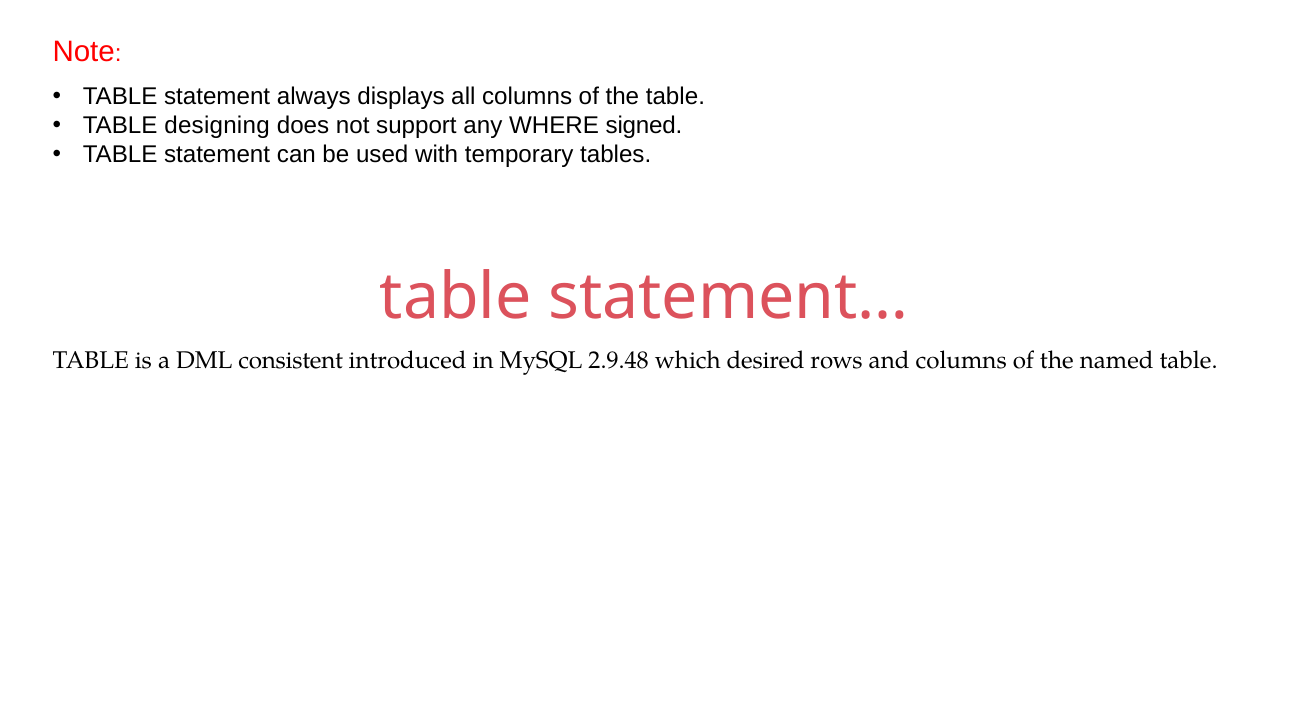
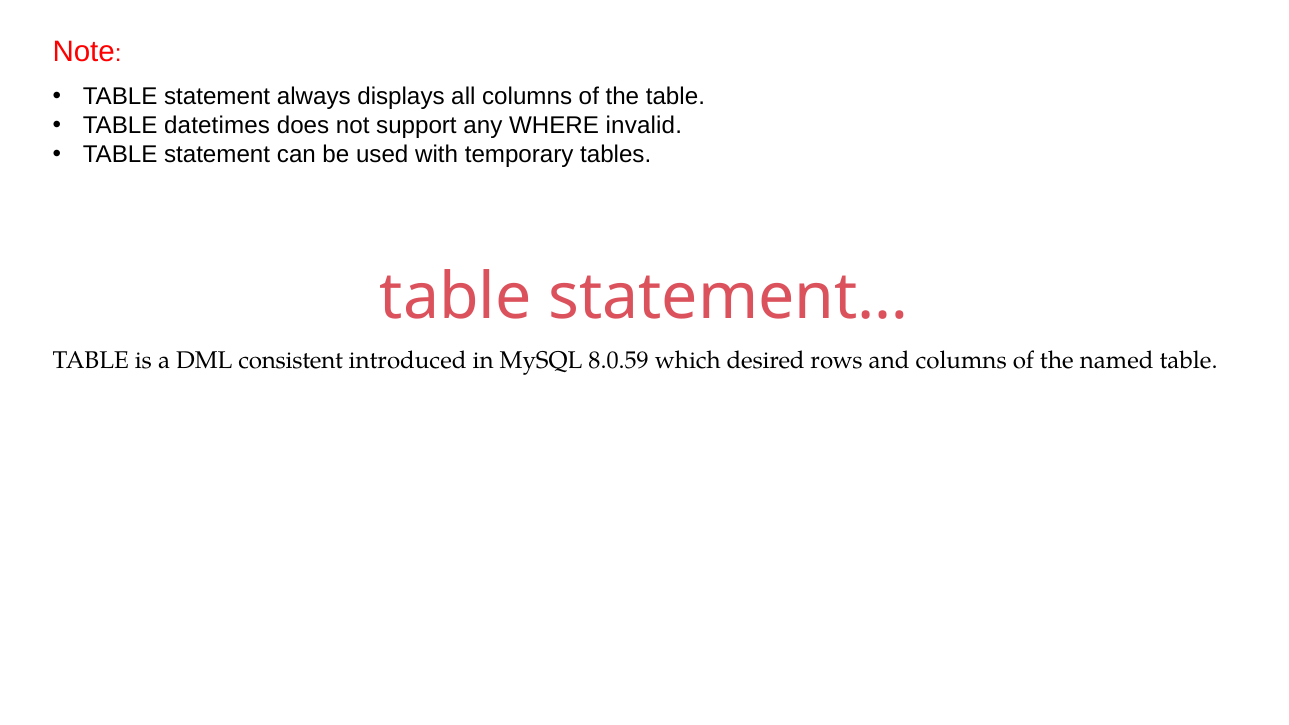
designing: designing -> datetimes
signed: signed -> invalid
2.9.48: 2.9.48 -> 8.0.59
